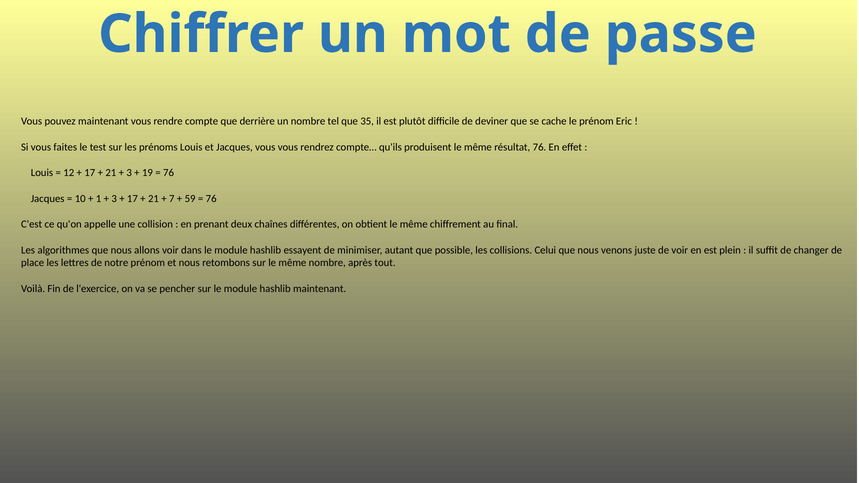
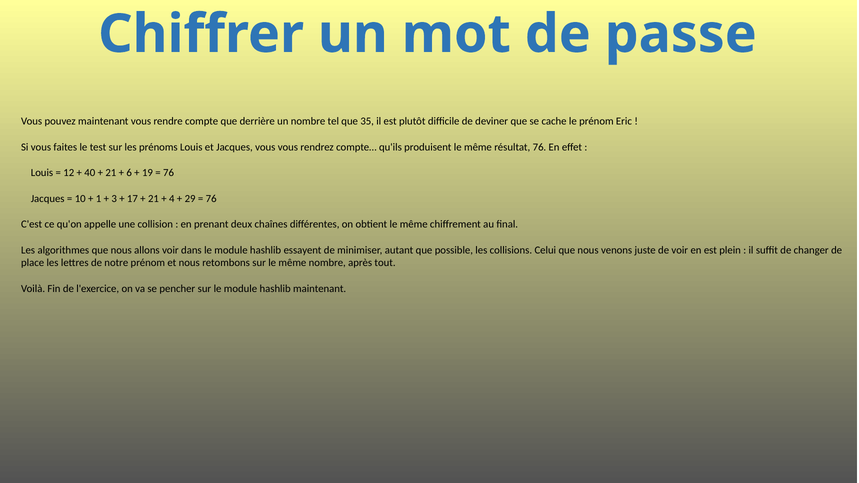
17 at (90, 173): 17 -> 40
3 at (129, 173): 3 -> 6
7: 7 -> 4
59: 59 -> 29
